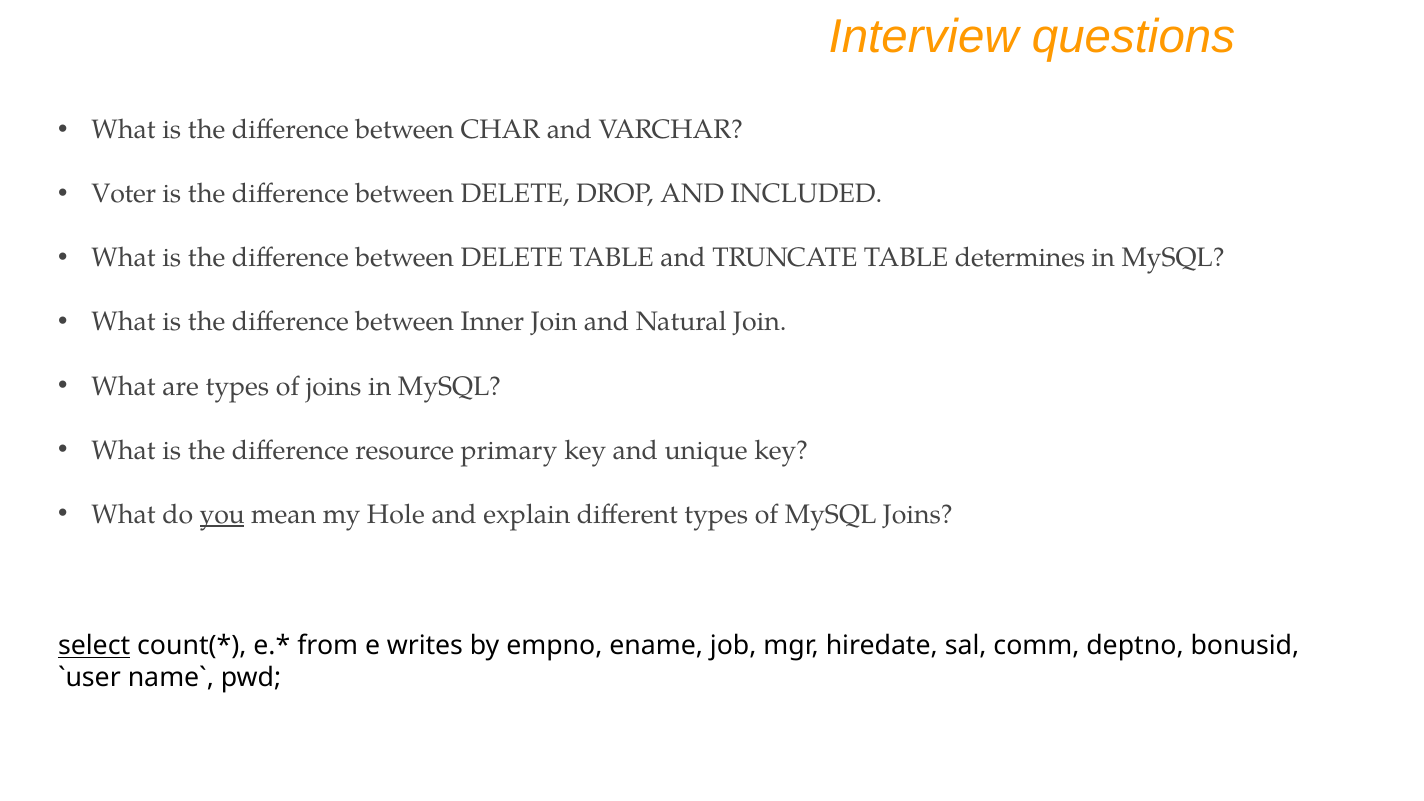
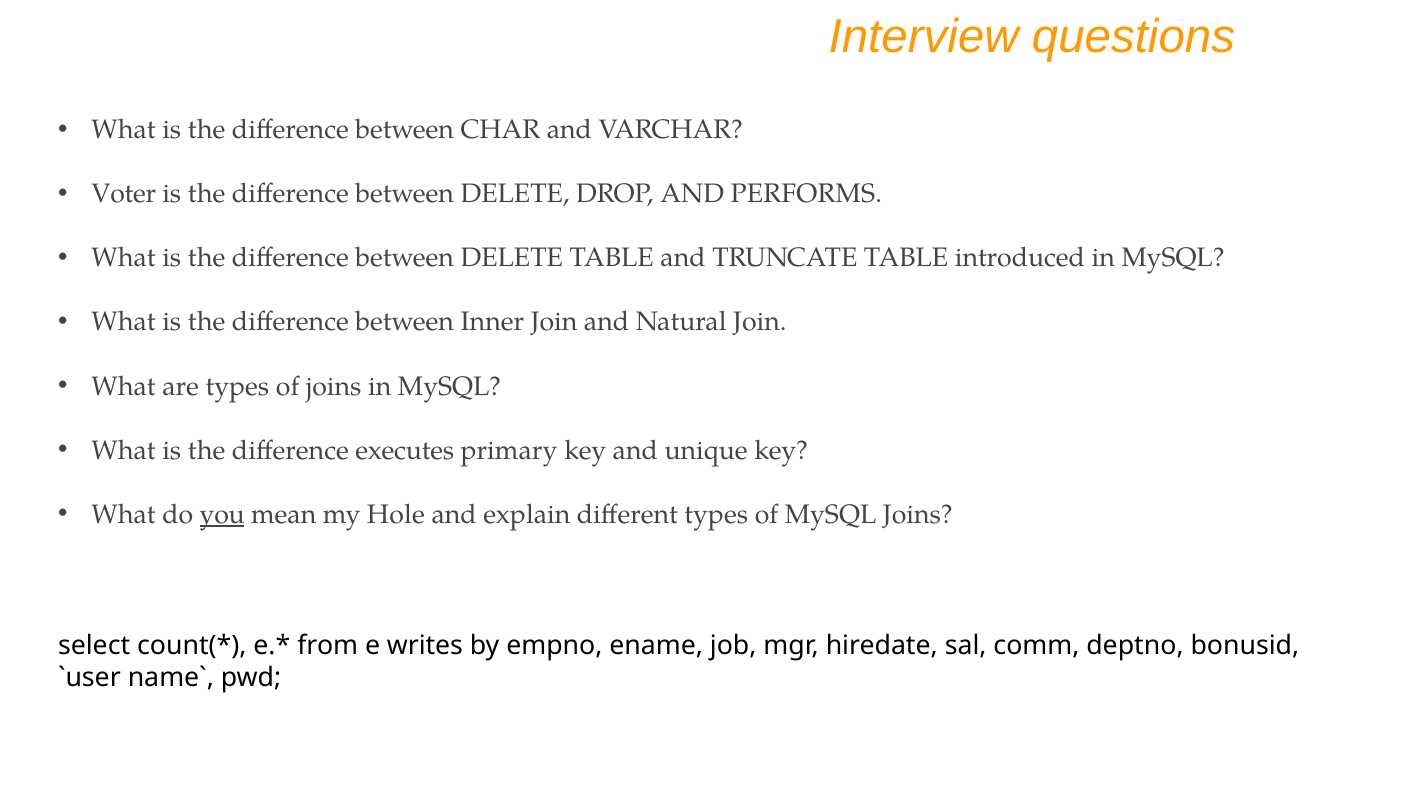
INCLUDED: INCLUDED -> PERFORMS
determines: determines -> introduced
resource: resource -> executes
select underline: present -> none
